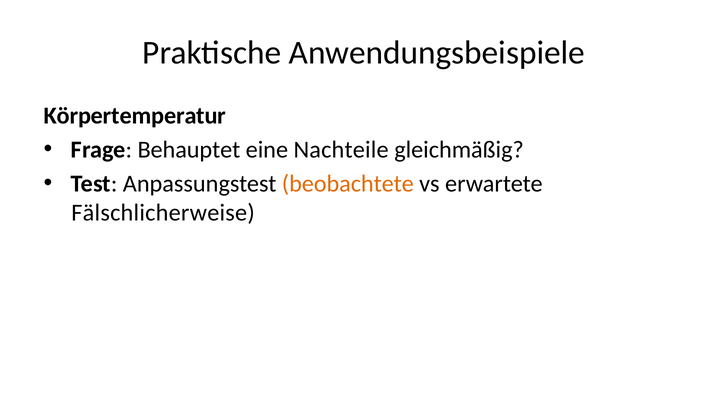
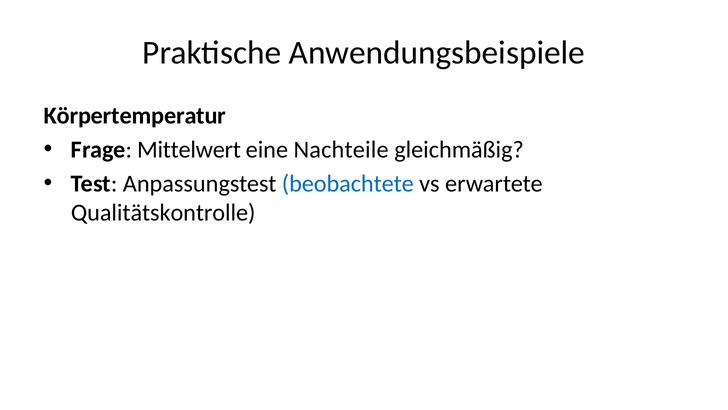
Behauptet: Behauptet -> Mittelwert
beobachtete colour: orange -> blue
Fälschlicherweise: Fälschlicherweise -> Qualitätskontrolle
